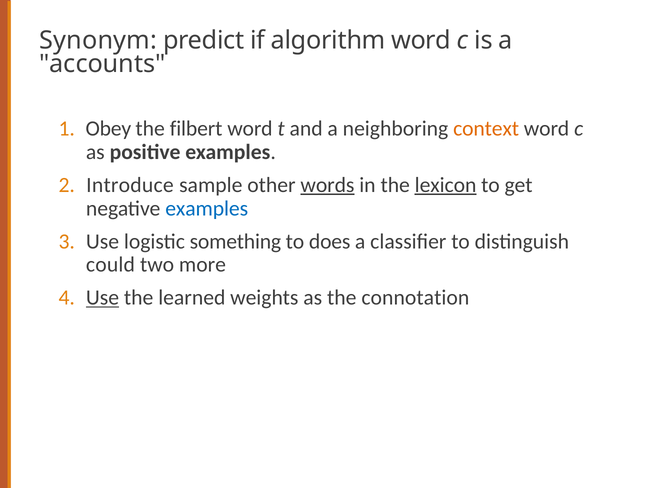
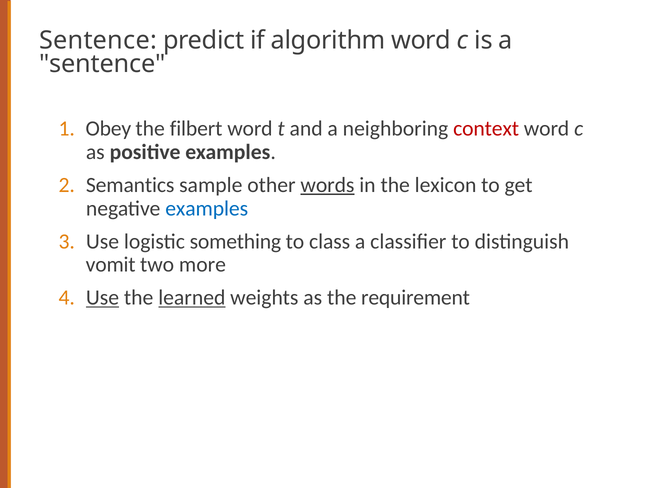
Synonym at (98, 41): Synonym -> Sentence
accounts at (102, 64): accounts -> sentence
context colour: orange -> red
Introduce: Introduce -> Semantics
lexicon underline: present -> none
does: does -> class
could: could -> vomit
learned underline: none -> present
connotation: connotation -> requirement
